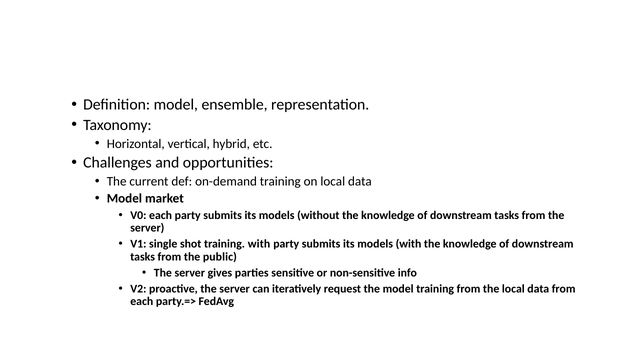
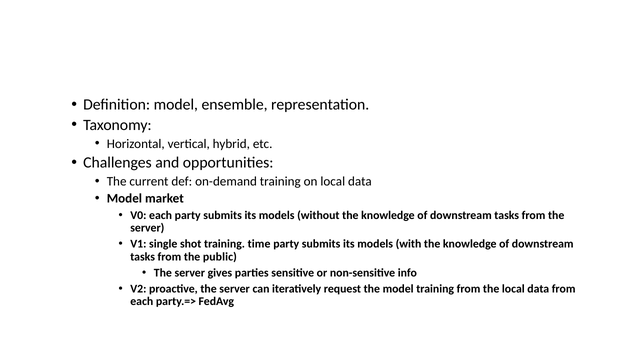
training with: with -> time
